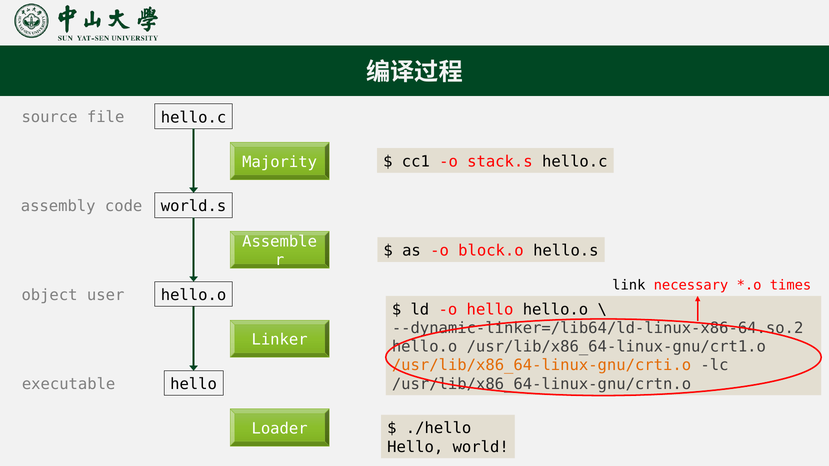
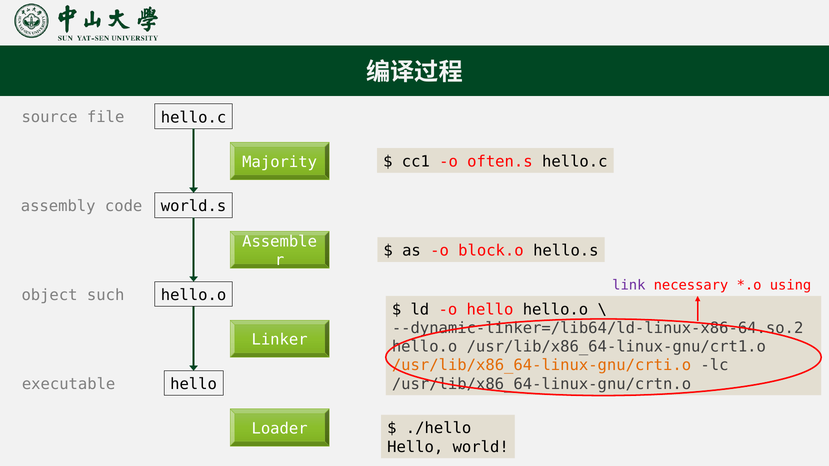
stack.s: stack.s -> often.s
link colour: black -> purple
times: times -> using
user: user -> such
